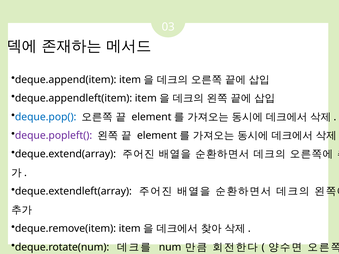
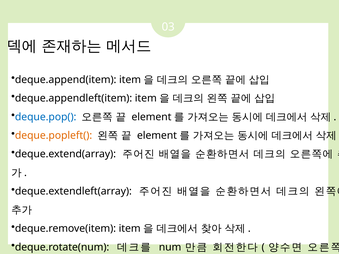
deque.popleft( colour: purple -> orange
